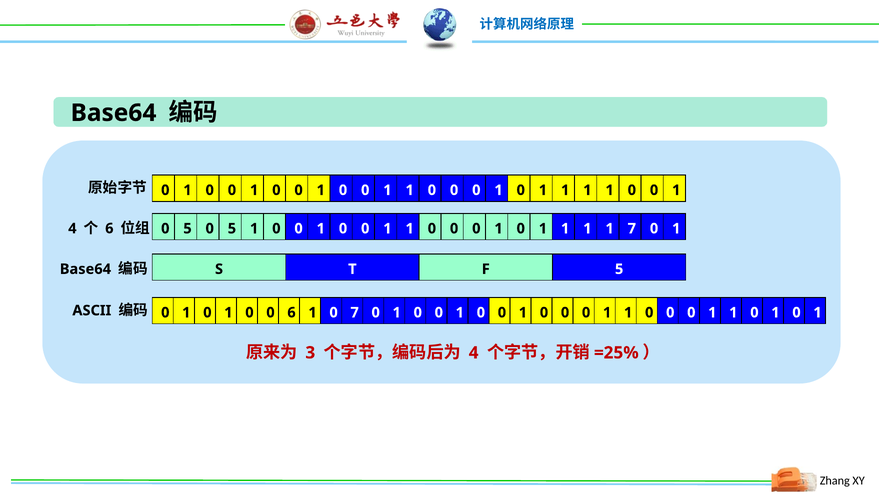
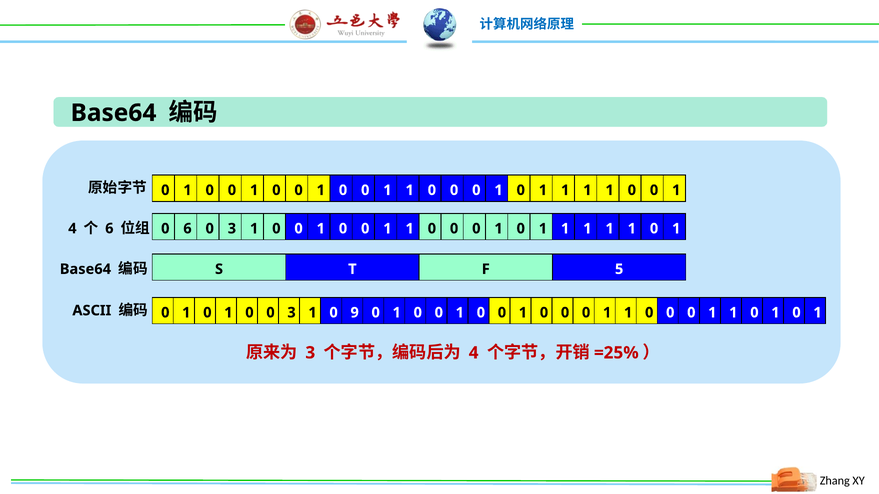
5 at (187, 229): 5 -> 6
5 at (232, 229): 5 -> 3
7 at (632, 229): 7 -> 1
0 0 6: 6 -> 3
0 7: 7 -> 9
